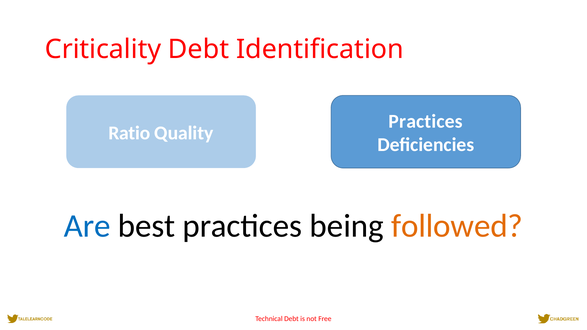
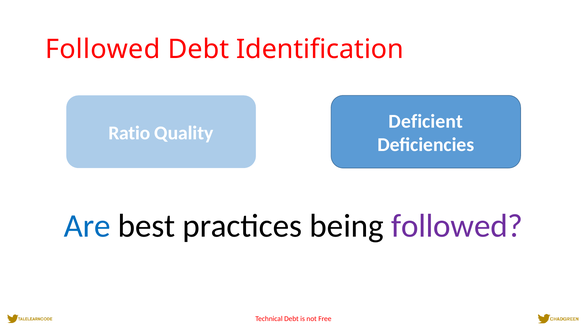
Criticality at (103, 49): Criticality -> Followed
Practices at (426, 121): Practices -> Deficient
followed at (457, 226) colour: orange -> purple
